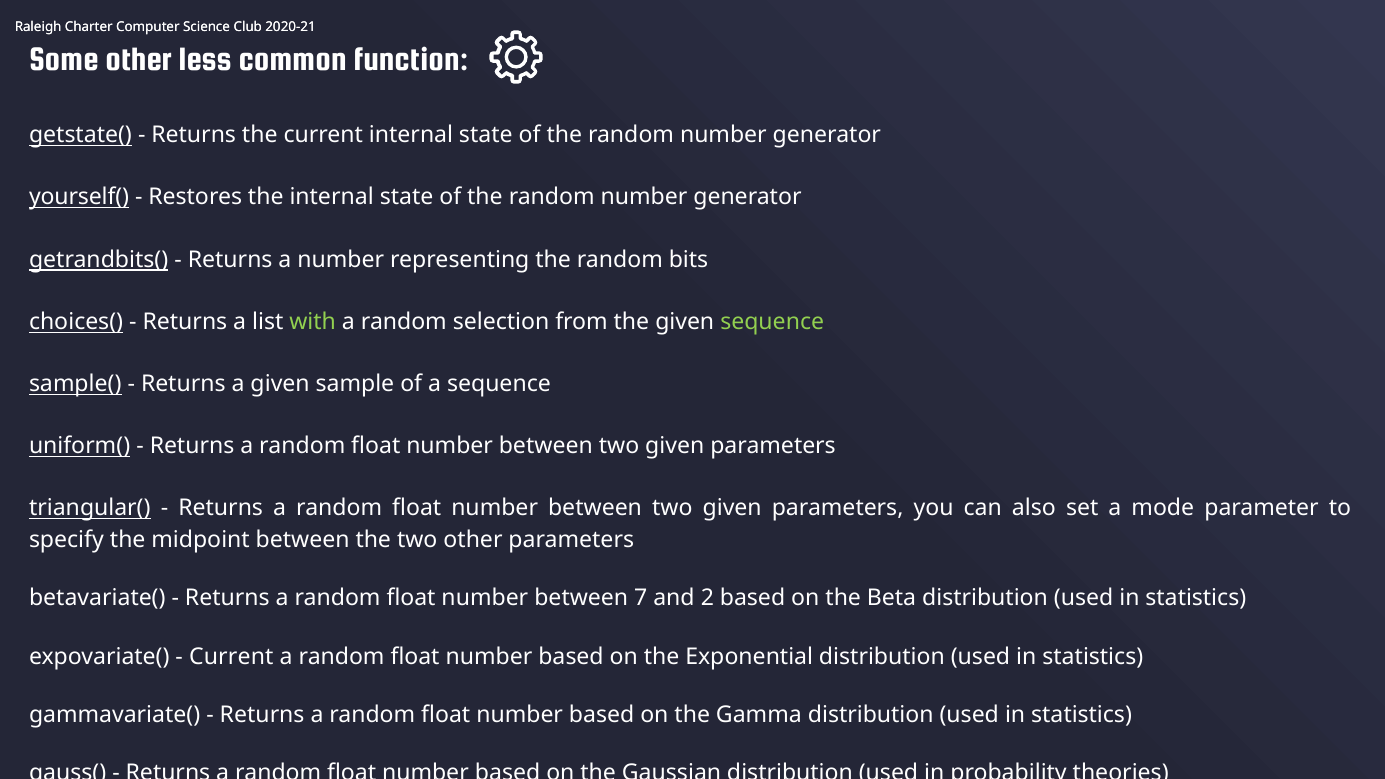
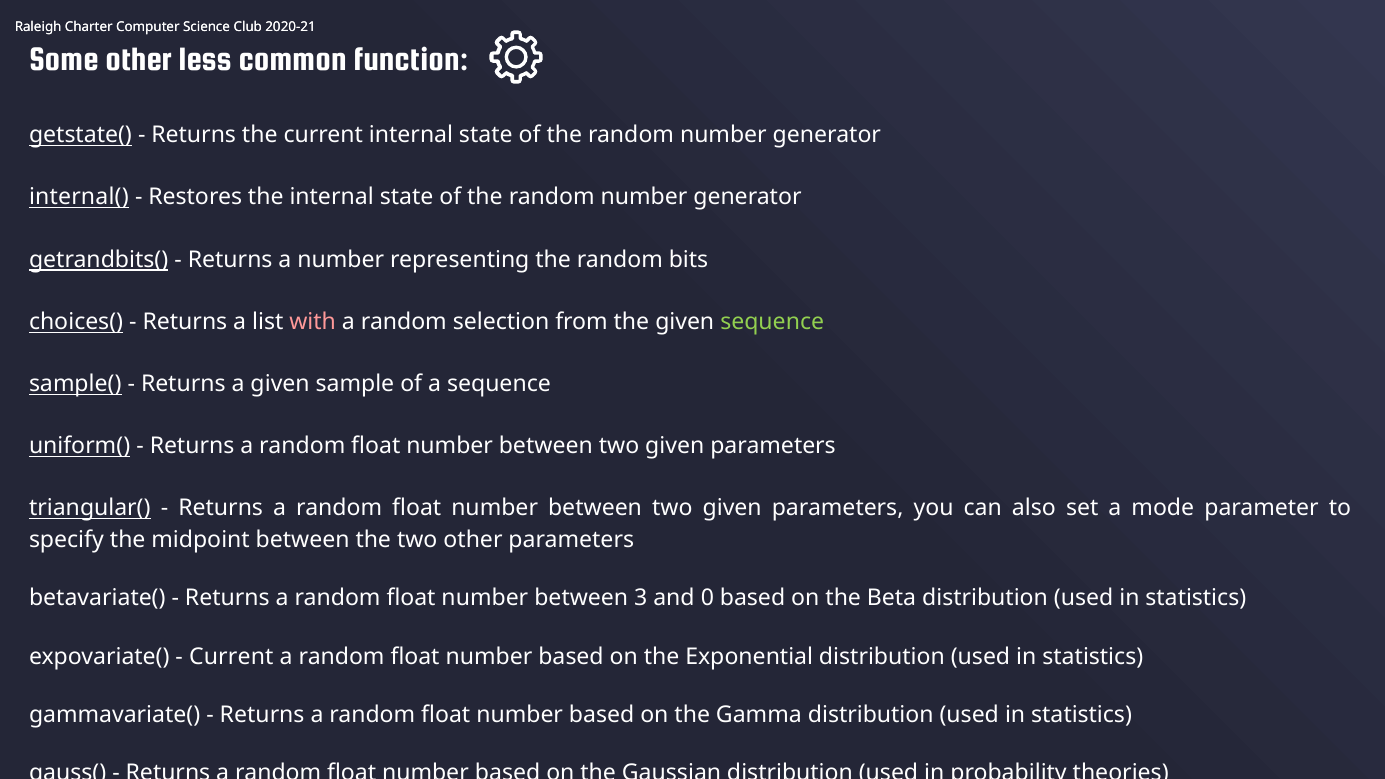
yourself(: yourself( -> internal(
with colour: light green -> pink
7: 7 -> 3
2: 2 -> 0
